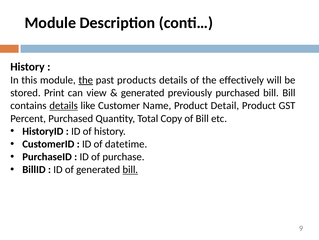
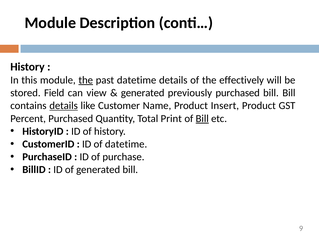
past products: products -> datetime
Print: Print -> Field
Detail: Detail -> Insert
Copy: Copy -> Print
Bill at (202, 118) underline: none -> present
bill at (130, 169) underline: present -> none
